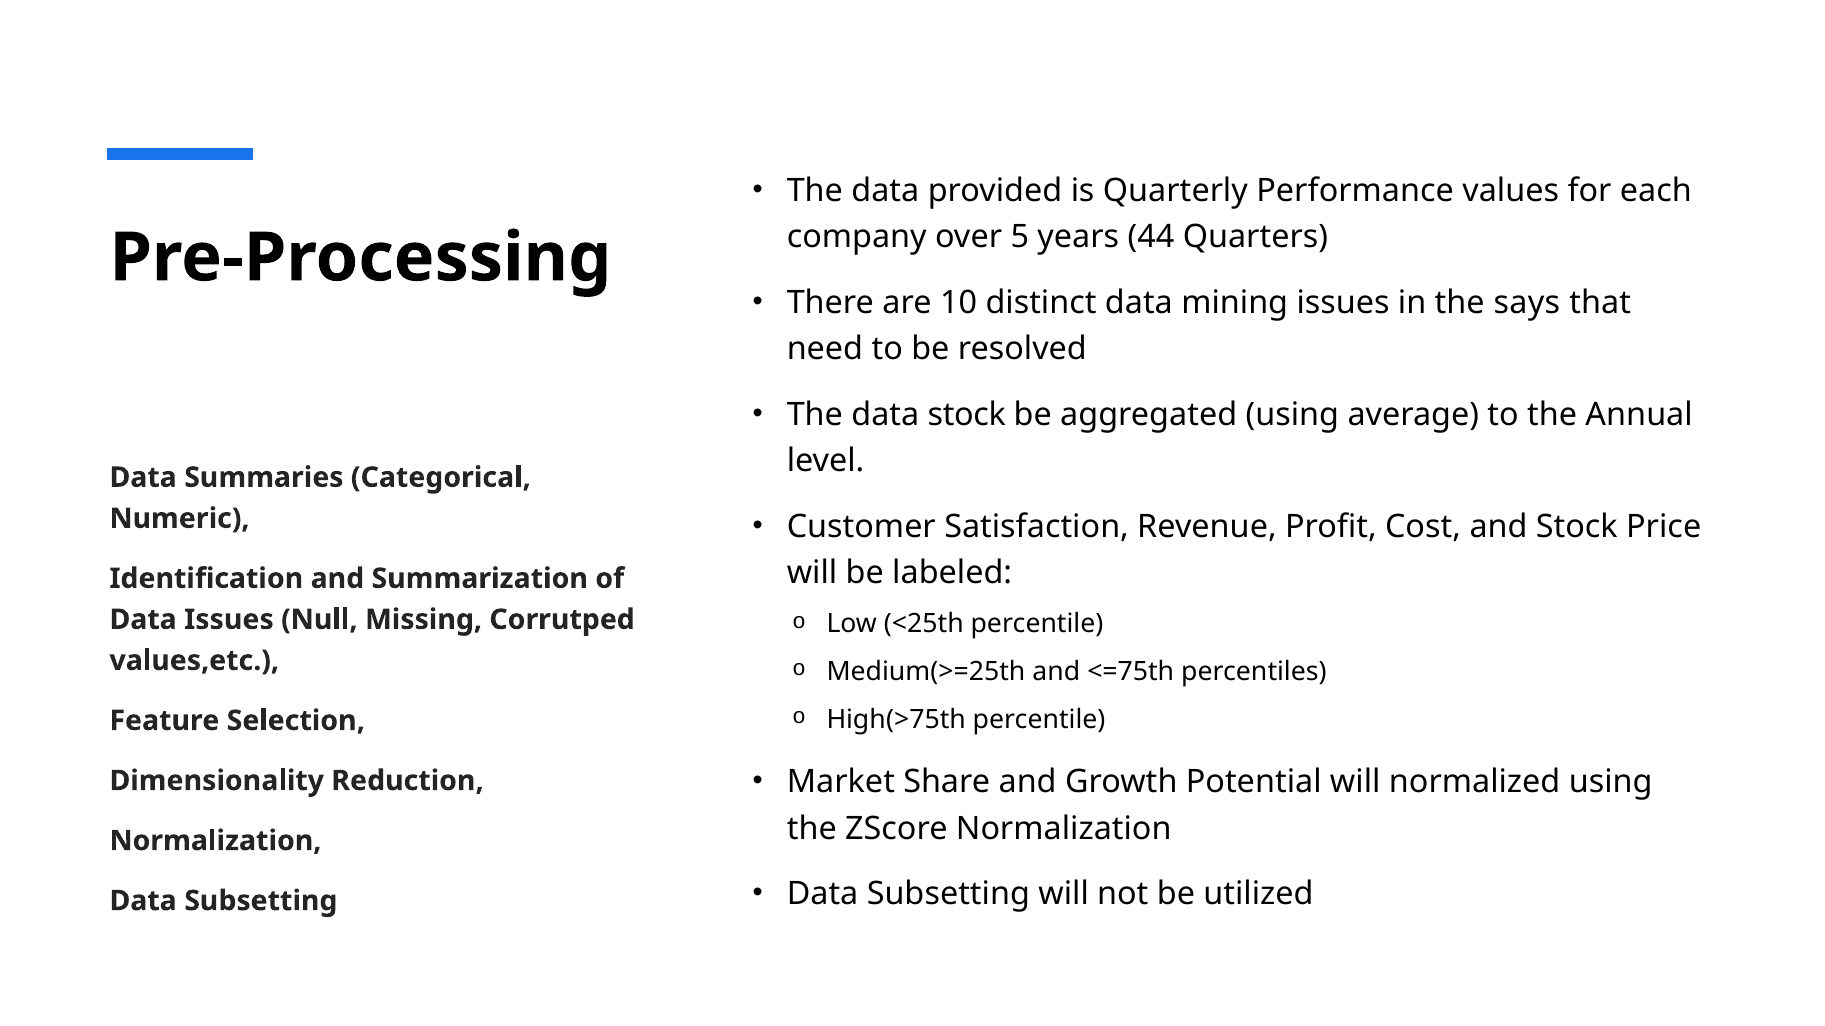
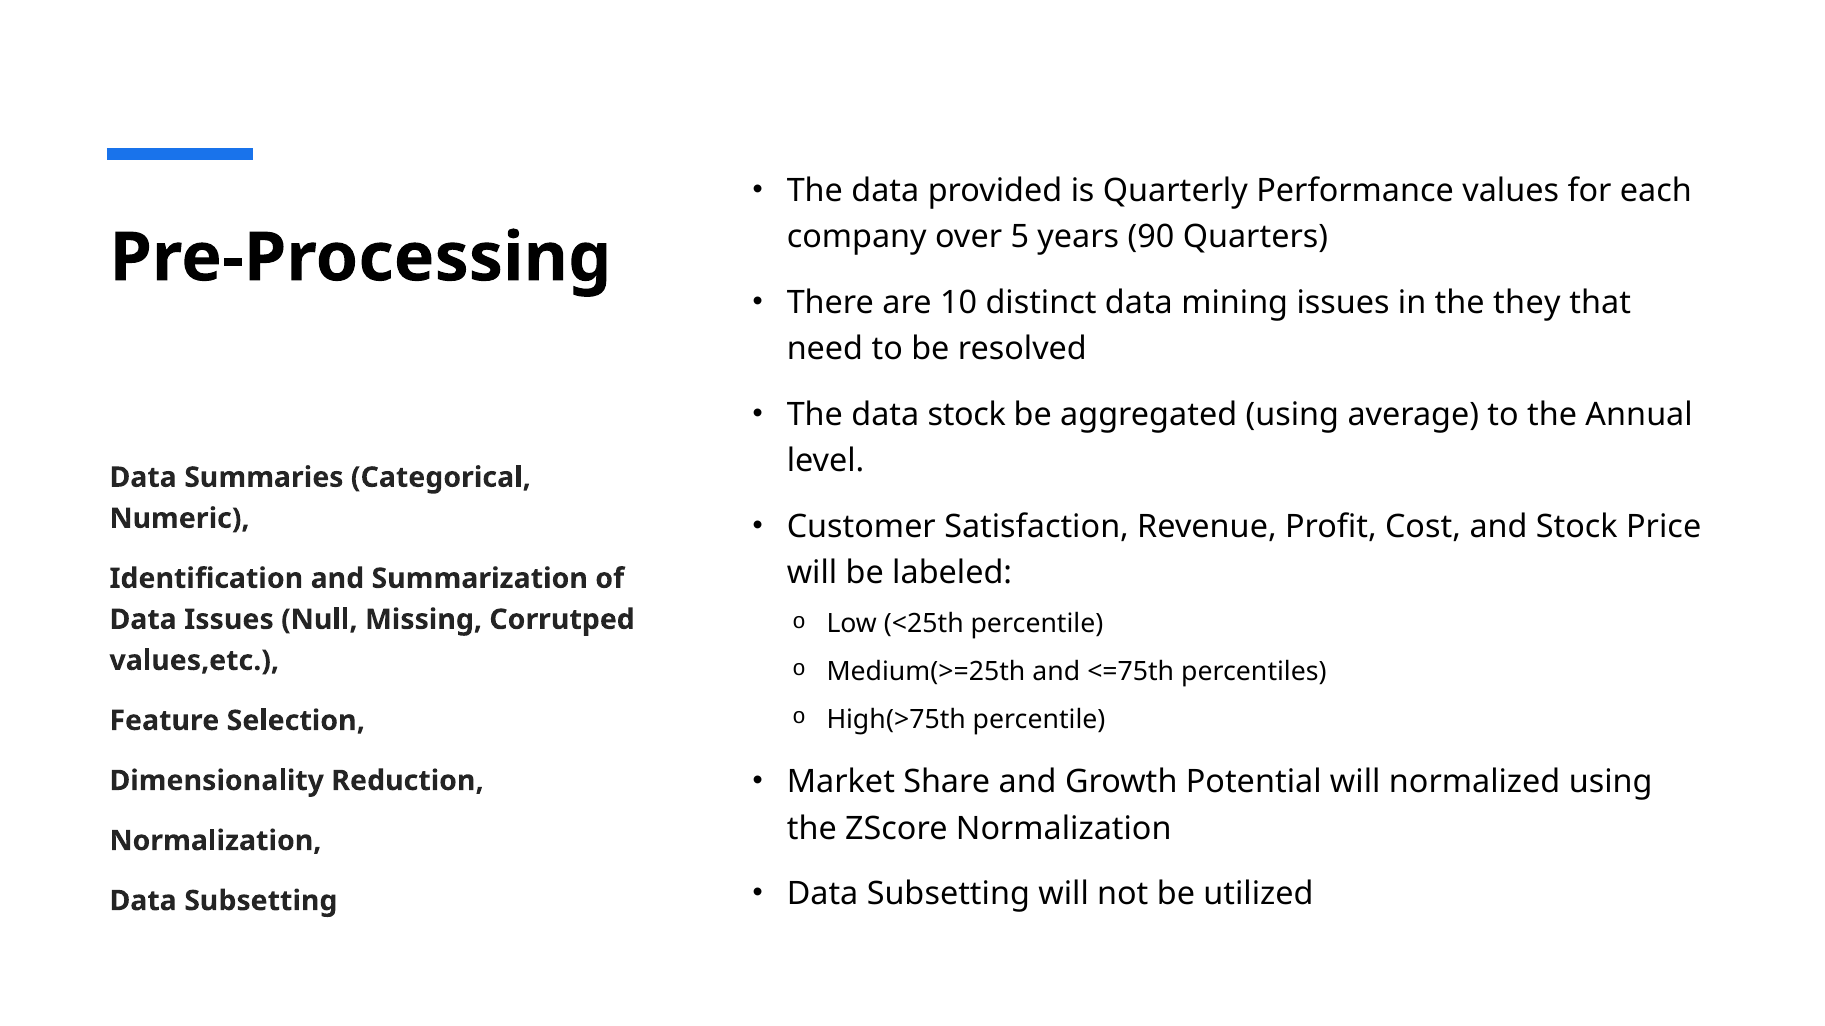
44: 44 -> 90
says: says -> they
